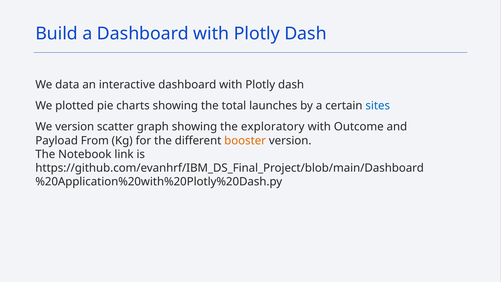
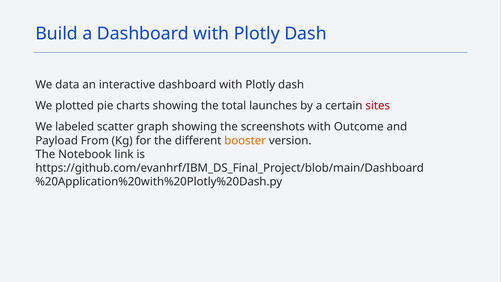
sites colour: blue -> red
We version: version -> labeled
exploratory: exploratory -> screenshots
